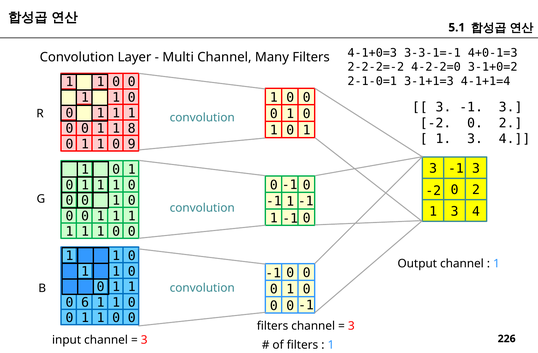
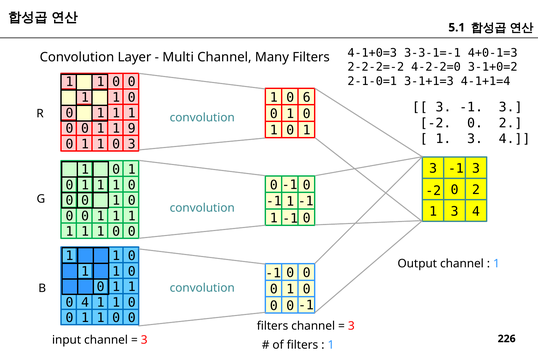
0 at (307, 98): 0 -> 6
8: 8 -> 9
0 9: 9 -> 3
0 6: 6 -> 4
